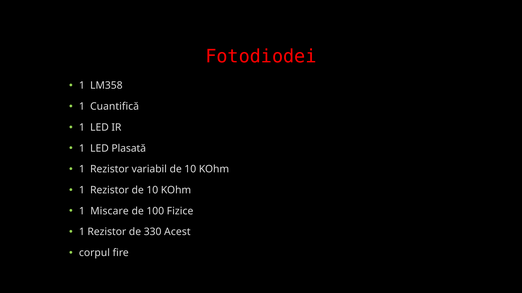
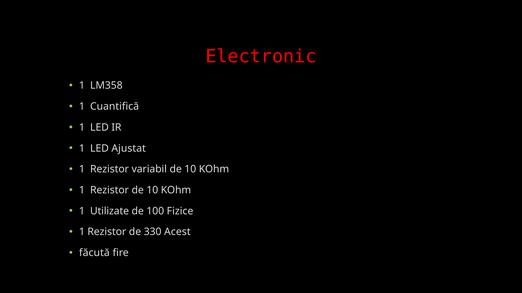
Fotodiodei: Fotodiodei -> Electronic
Plasată: Plasată -> Ajustat
Miscare: Miscare -> Utilizate
corpul: corpul -> făcută
